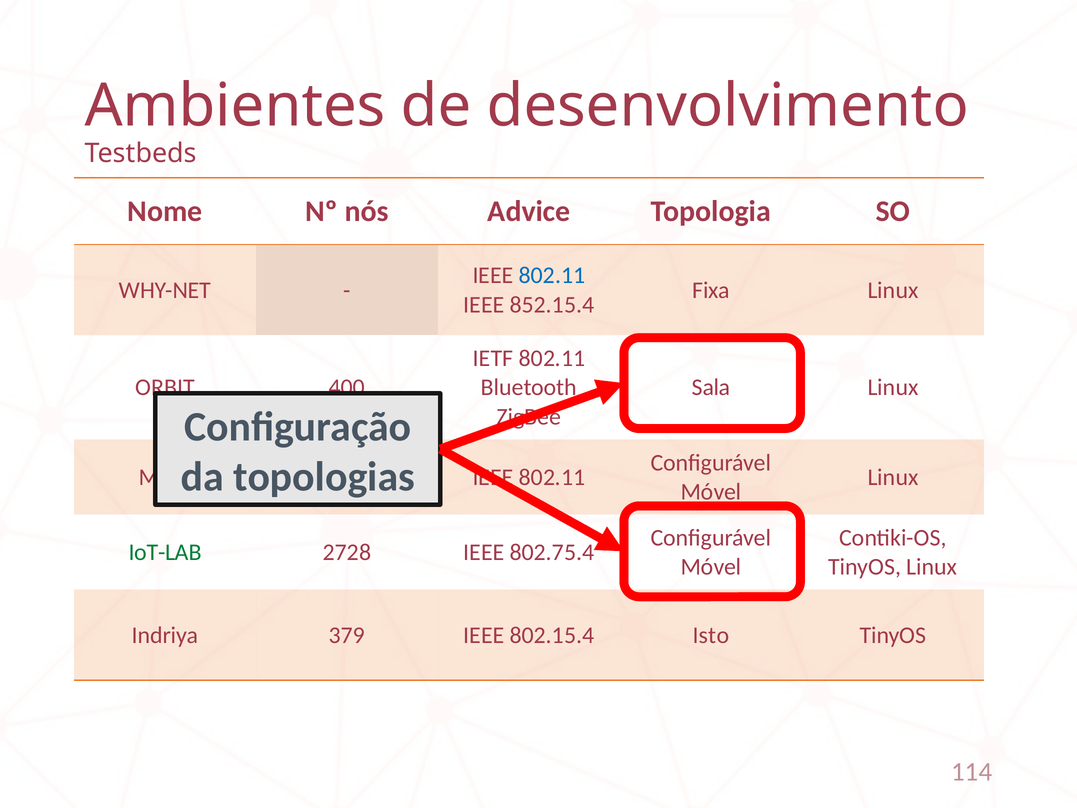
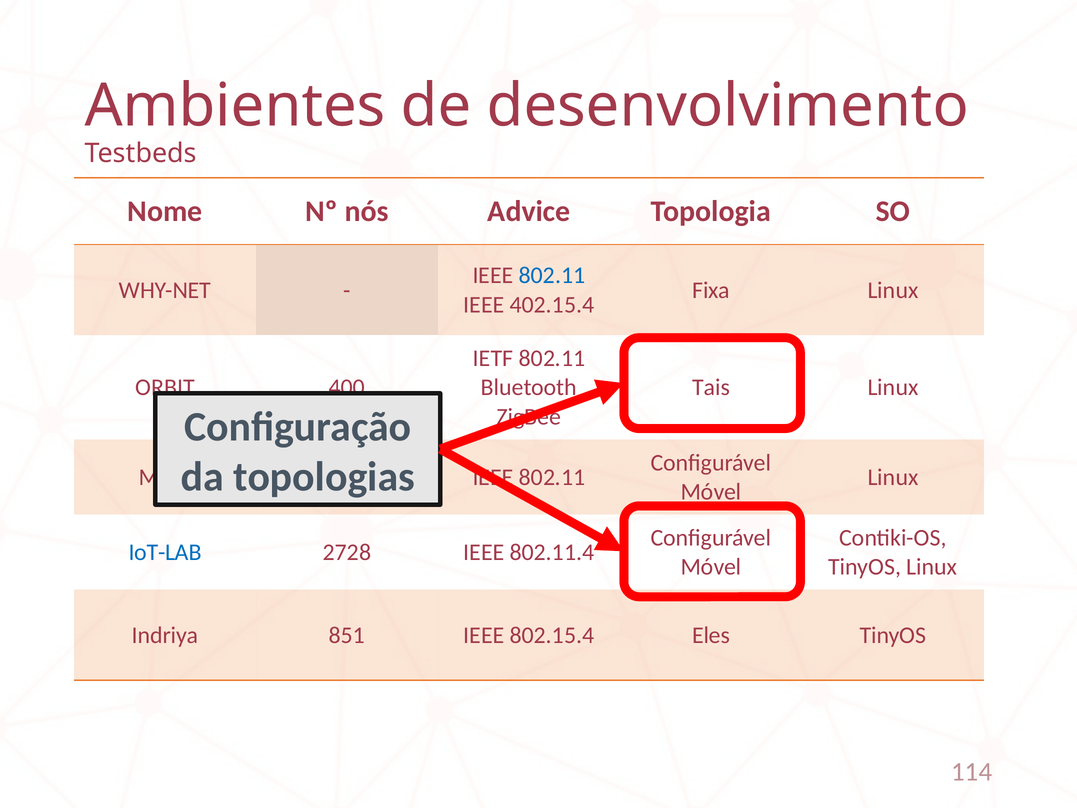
852.15.4: 852.15.4 -> 402.15.4
Sala: Sala -> Tais
IoT-LAB colour: green -> blue
802.75.4: 802.75.4 -> 802.11.4
379: 379 -> 851
Isto: Isto -> Eles
